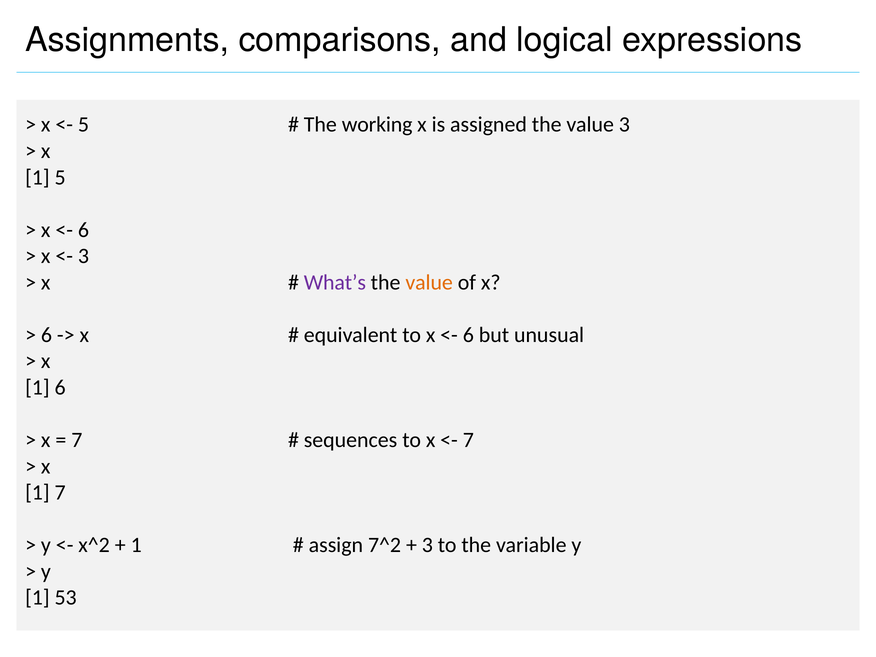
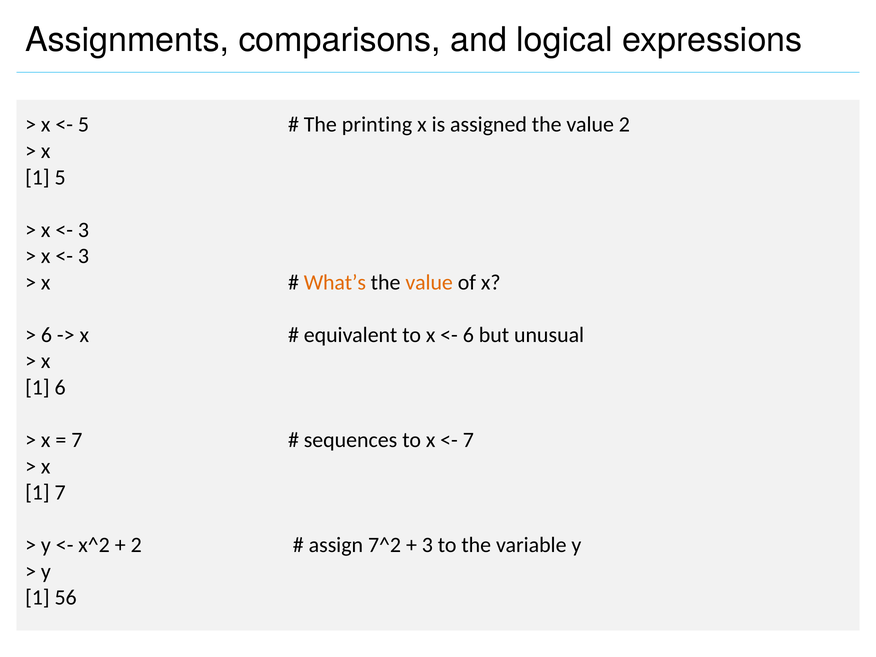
working: working -> printing
value 3: 3 -> 2
6 at (84, 230): 6 -> 3
What’s colour: purple -> orange
1 at (136, 545): 1 -> 2
53: 53 -> 56
